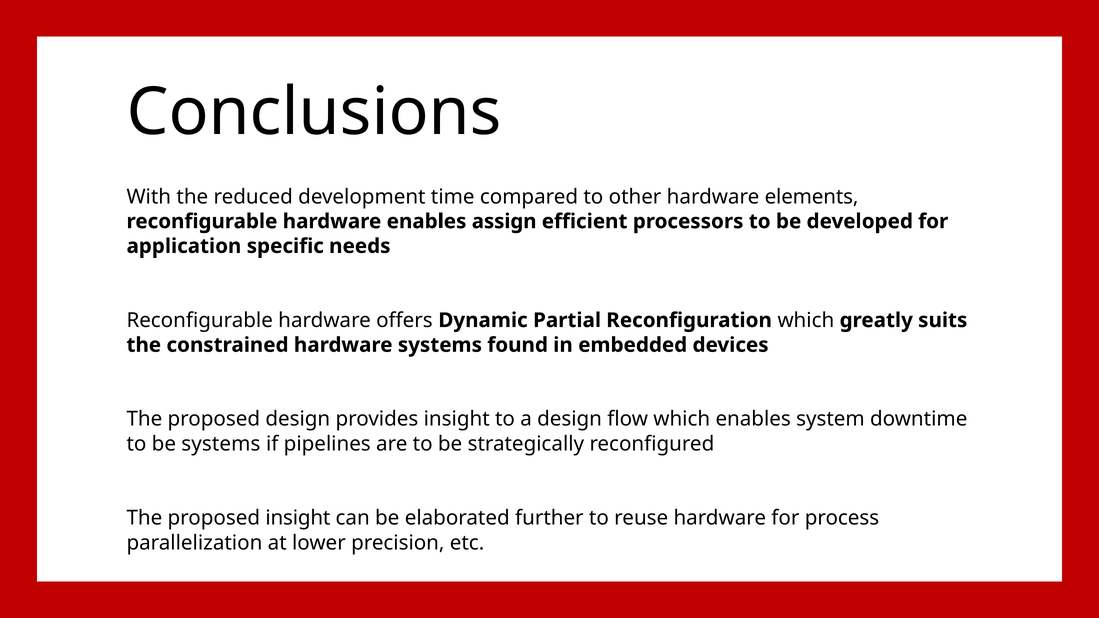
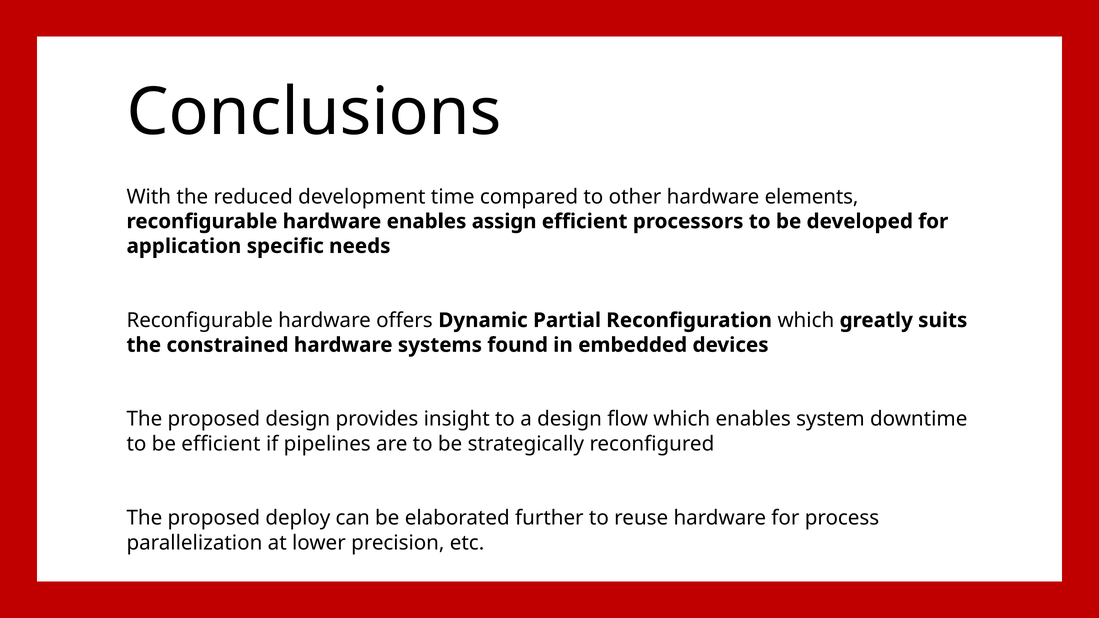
be systems: systems -> efficient
proposed insight: insight -> deploy
